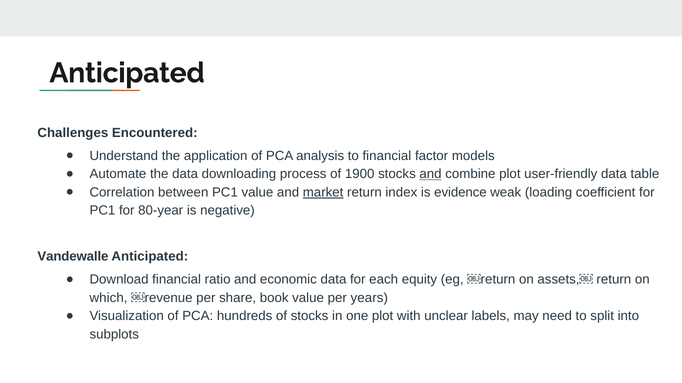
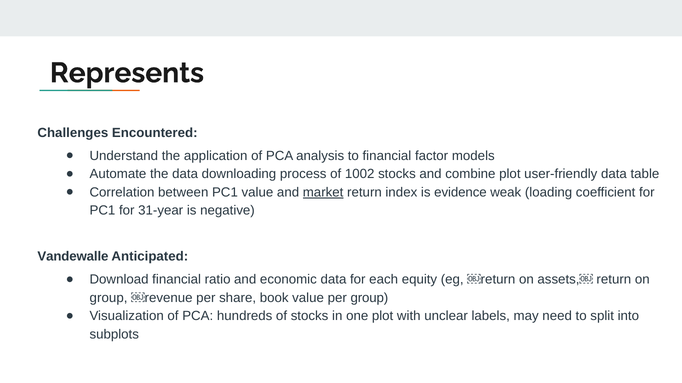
Anticipated at (127, 73): Anticipated -> Represents
1900: 1900 -> 1002
and at (431, 174) underline: present -> none
80-year: 80-year -> 31-year
which at (109, 298): which -> group
per years: years -> group
